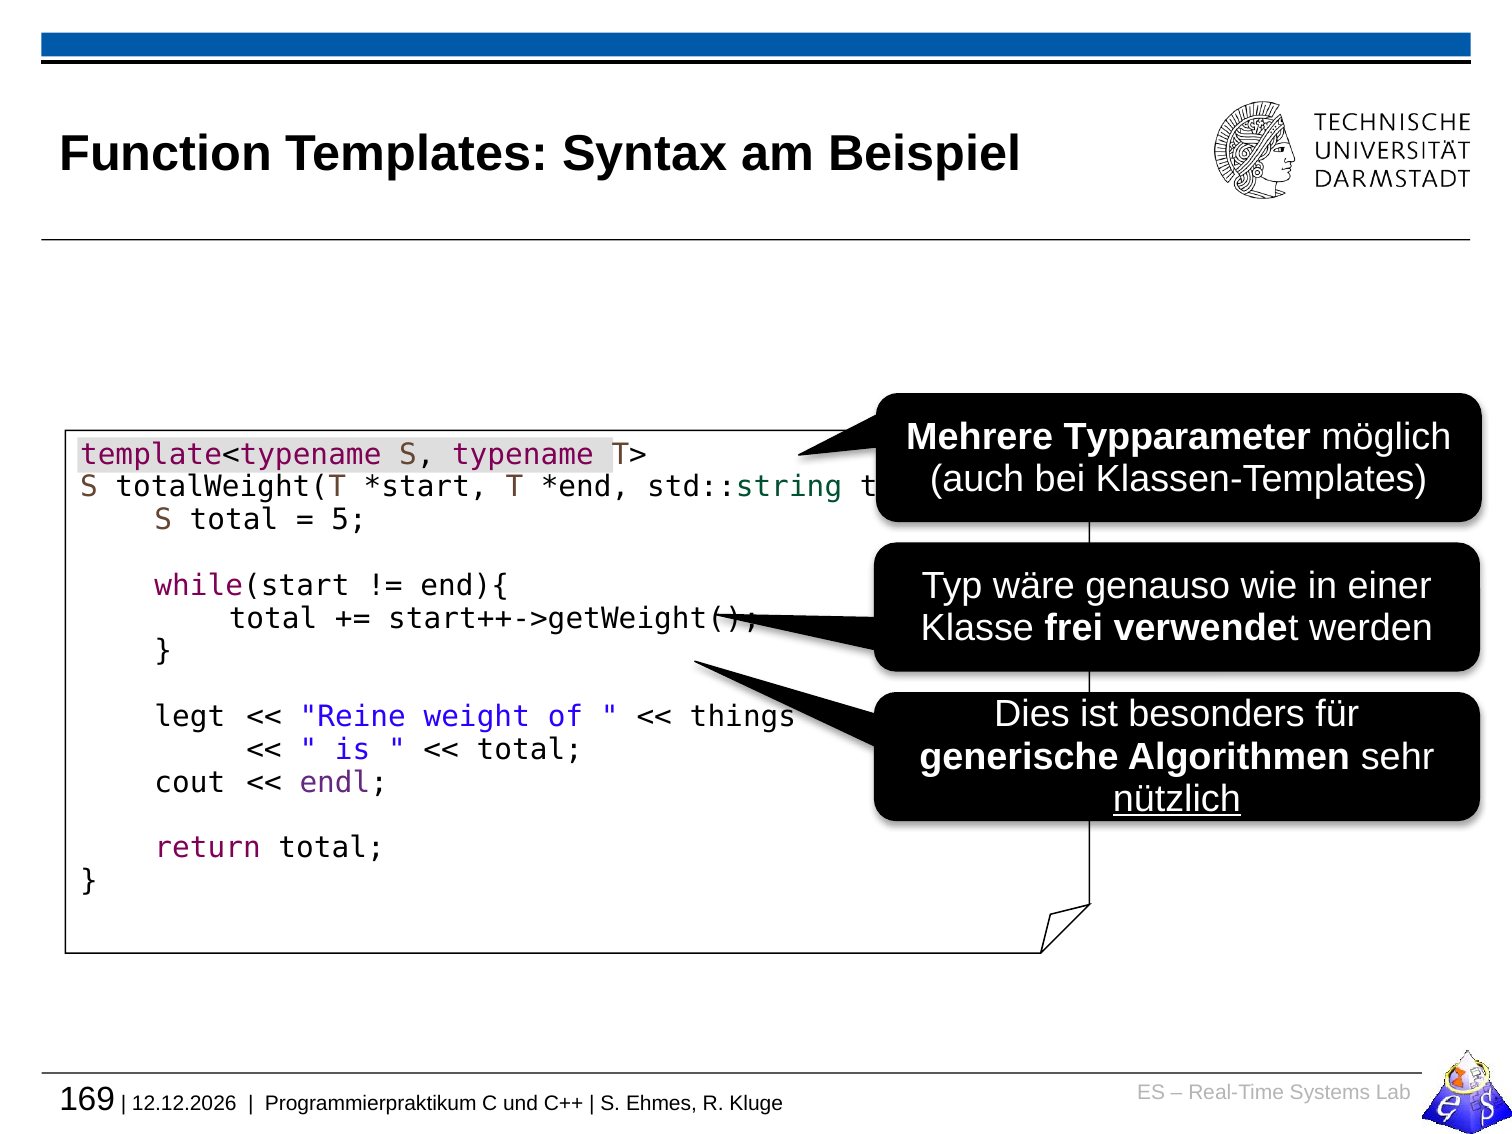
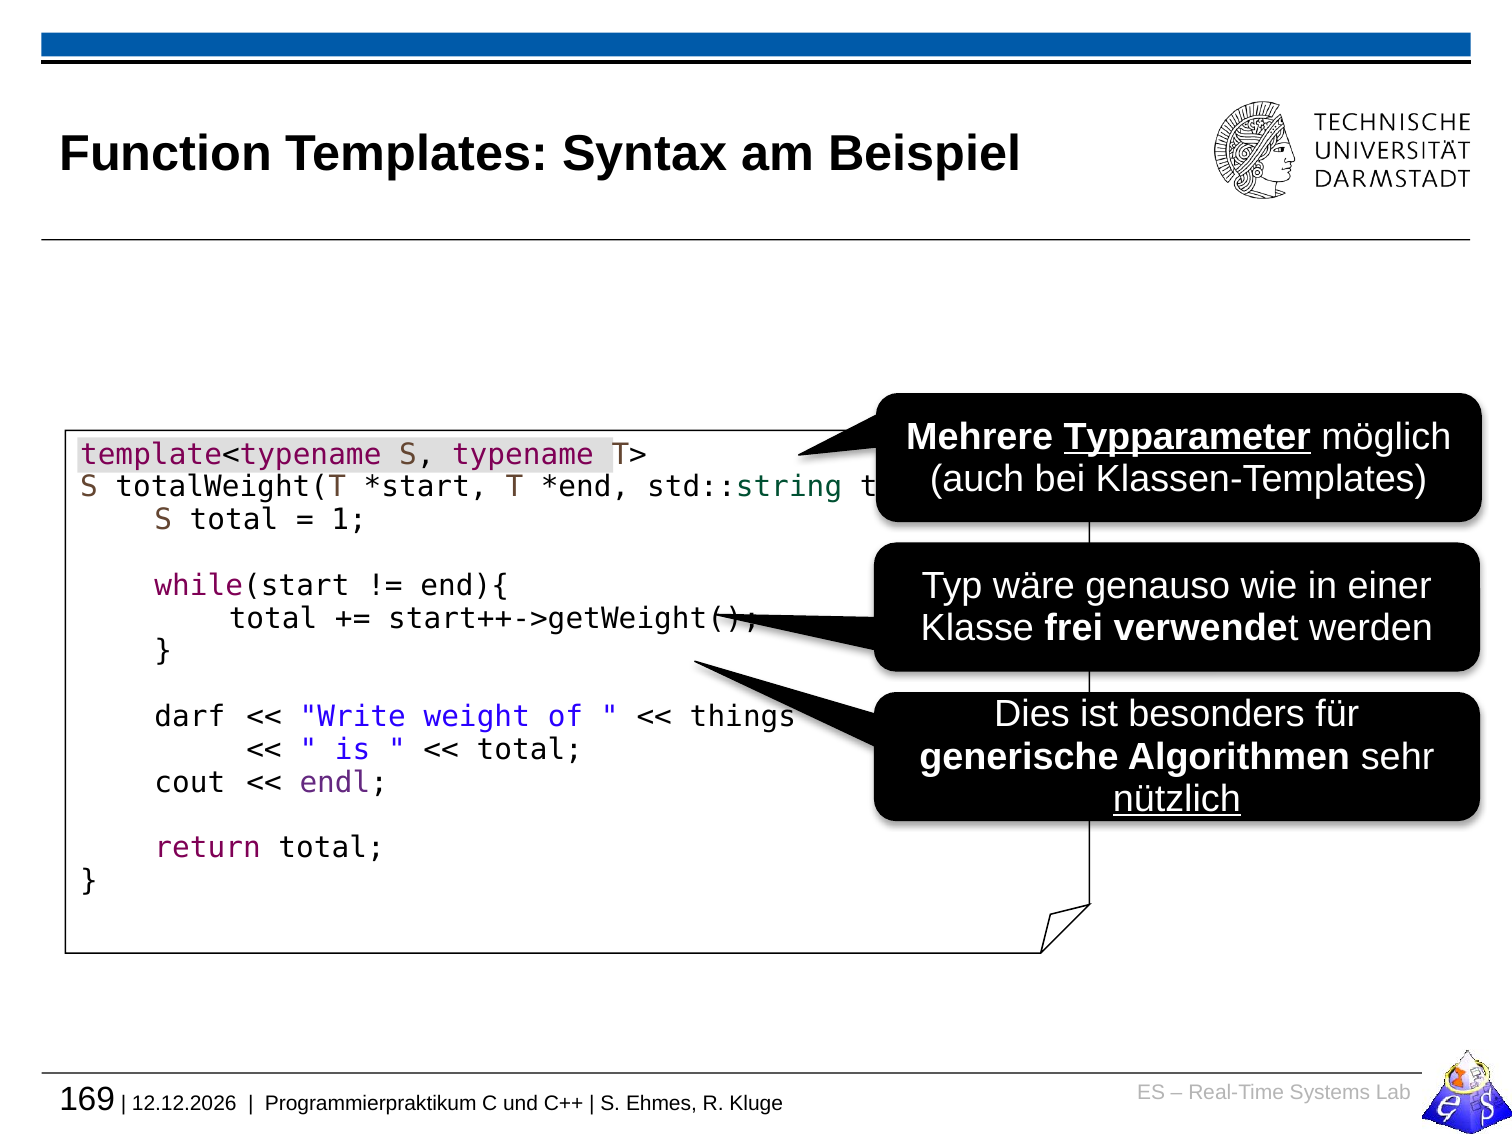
Typparameter underline: none -> present
5: 5 -> 1
legt: legt -> darf
Reine: Reine -> Write
